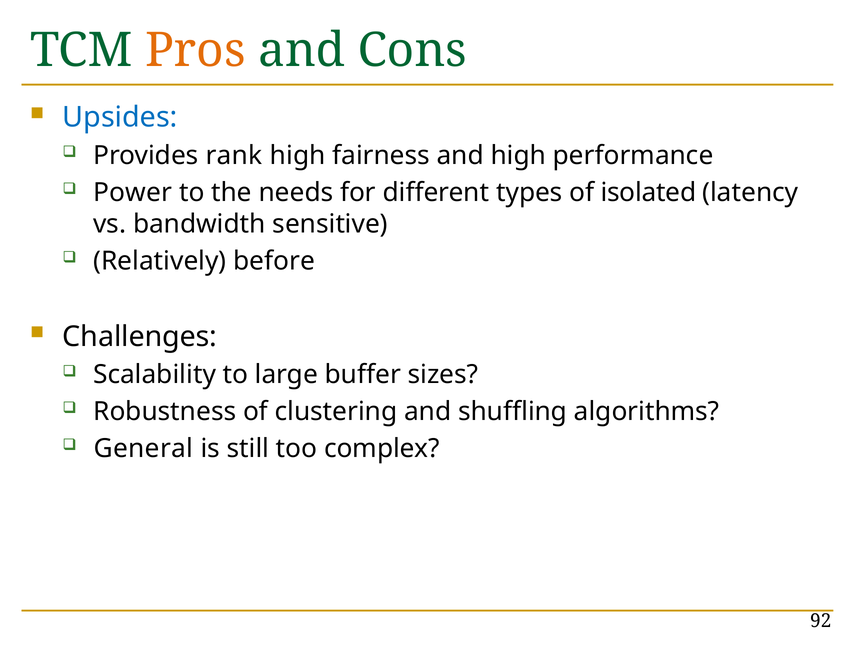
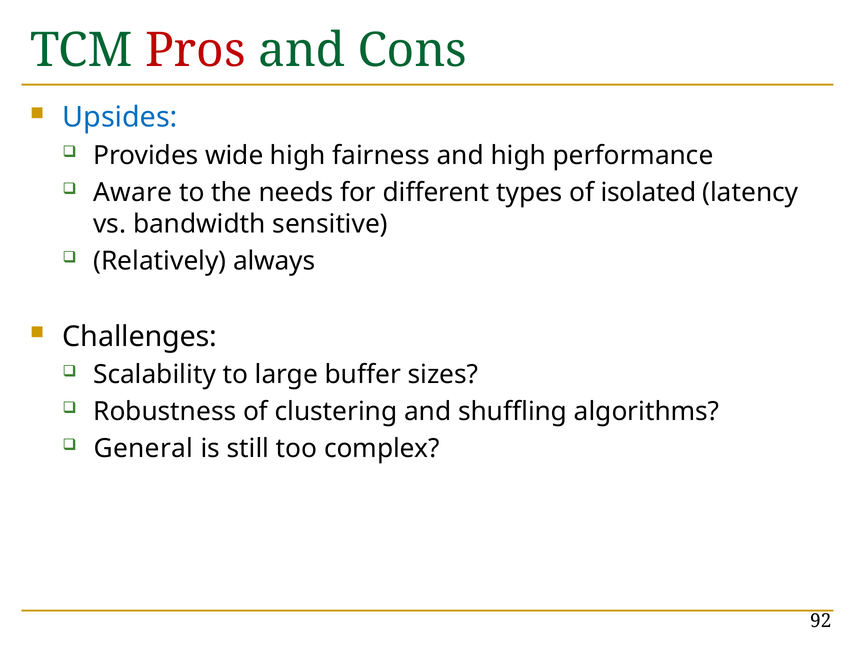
Pros colour: orange -> red
rank: rank -> wide
Power: Power -> Aware
before: before -> always
